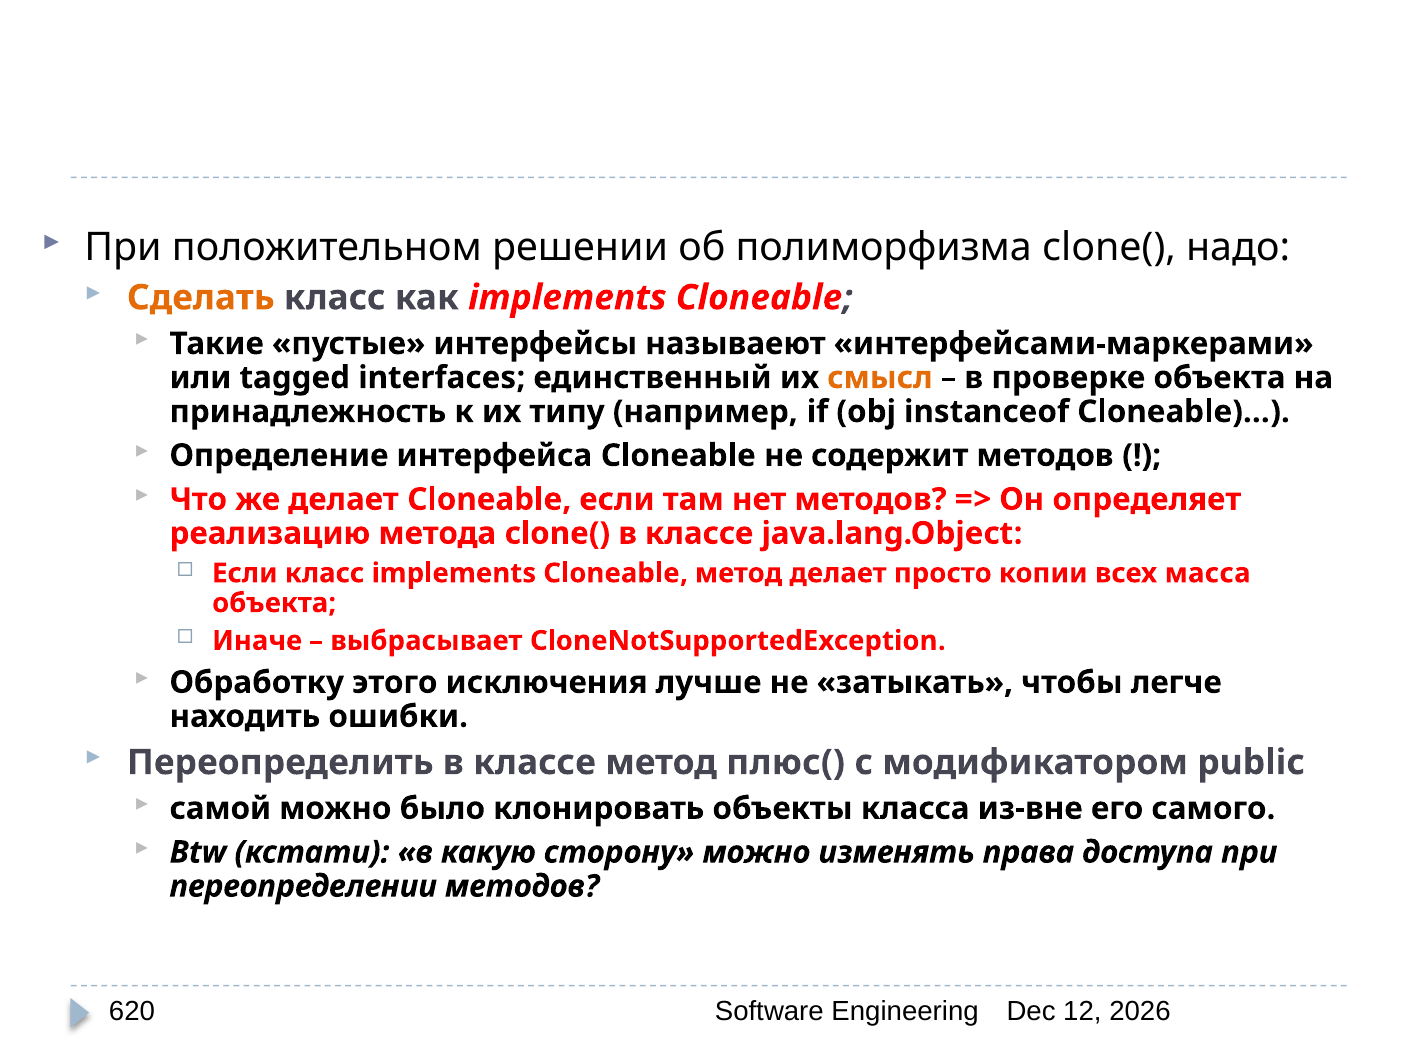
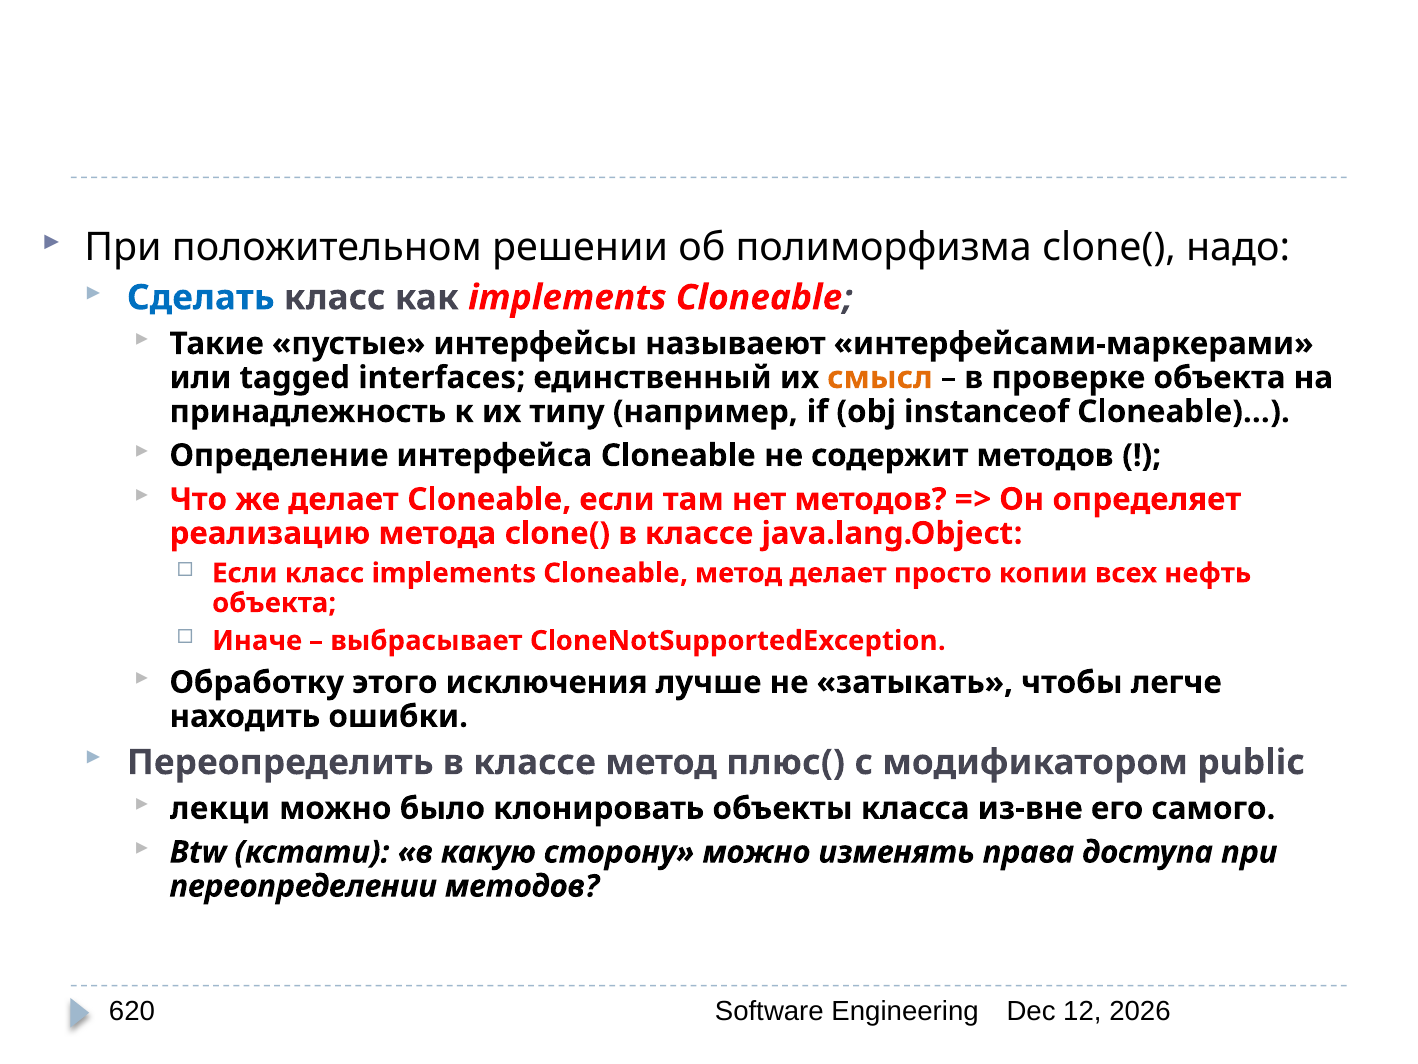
Сделать colour: orange -> blue
масса: масса -> нефть
самой: самой -> лекци
